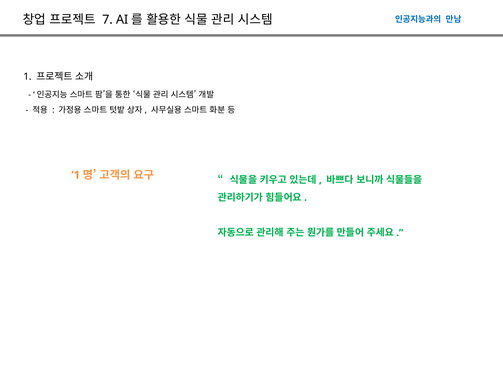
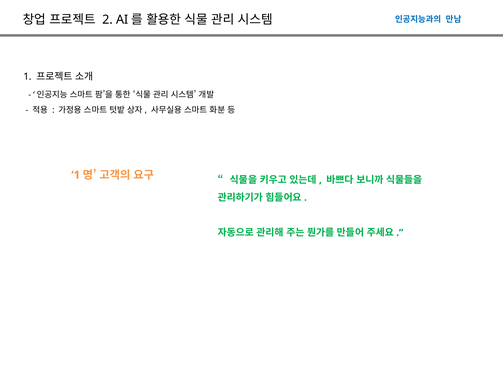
7: 7 -> 2
